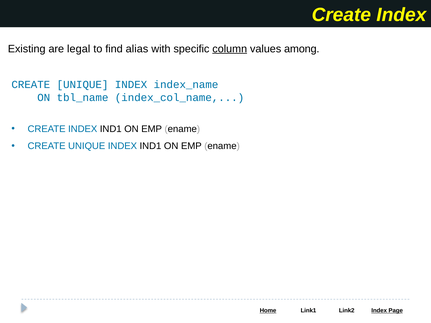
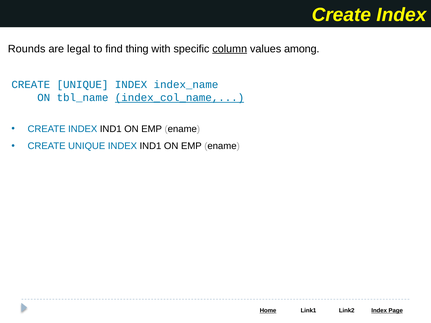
Existing: Existing -> Rounds
alias: alias -> thing
index_col_name underline: none -> present
